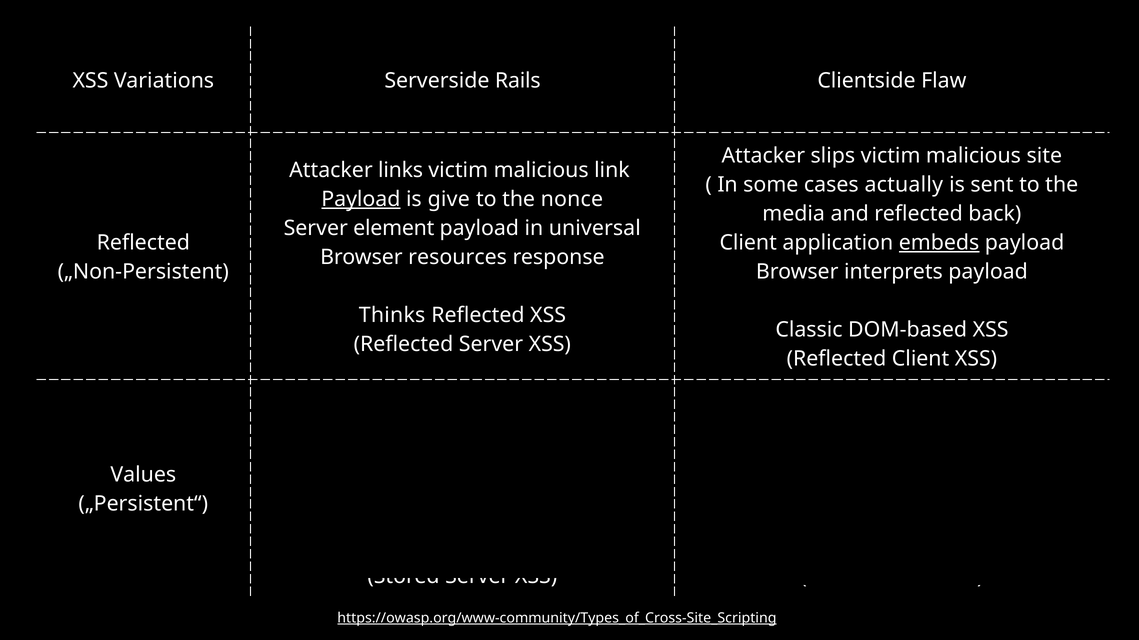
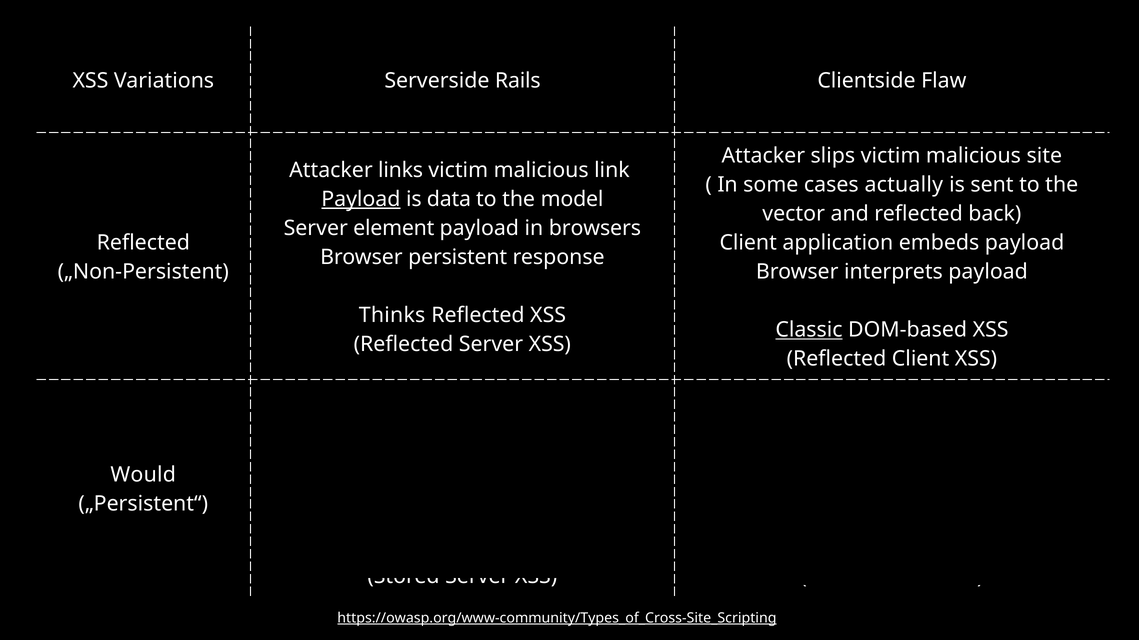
give: give -> data
nonce: nonce -> model
media: media -> vector
universal: universal -> browsers
embeds at (939, 243) underline: present -> none
resources: resources -> persistent
Classic at (809, 330) underline: none -> present
Values: Values -> Would
